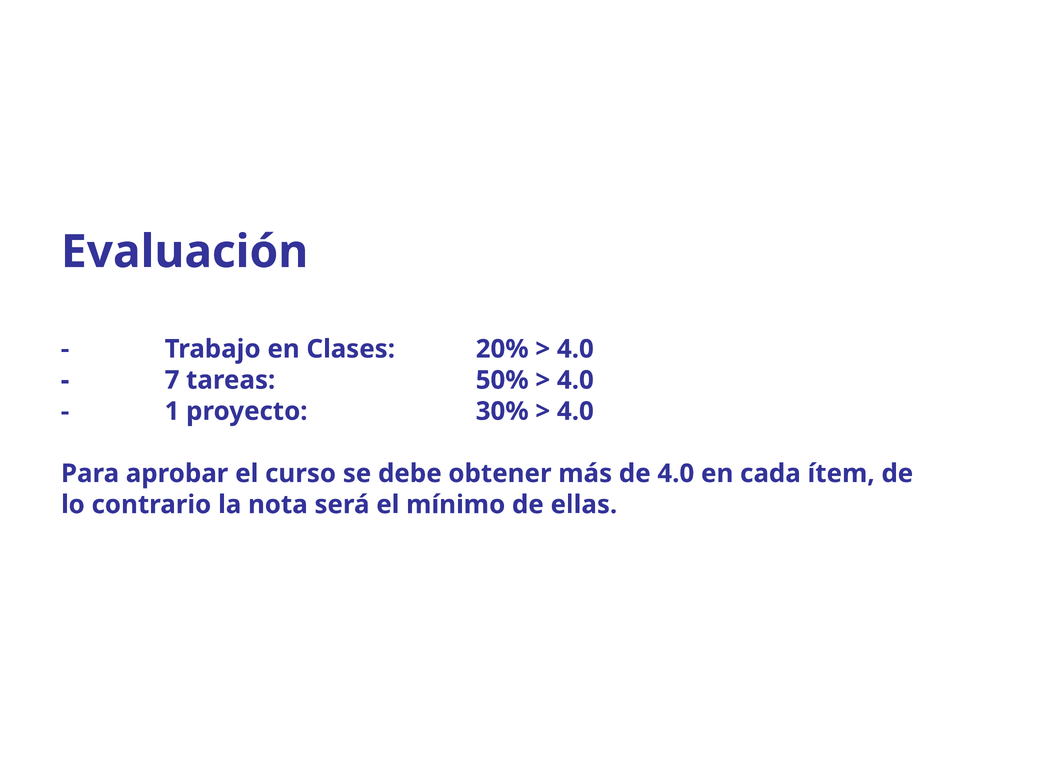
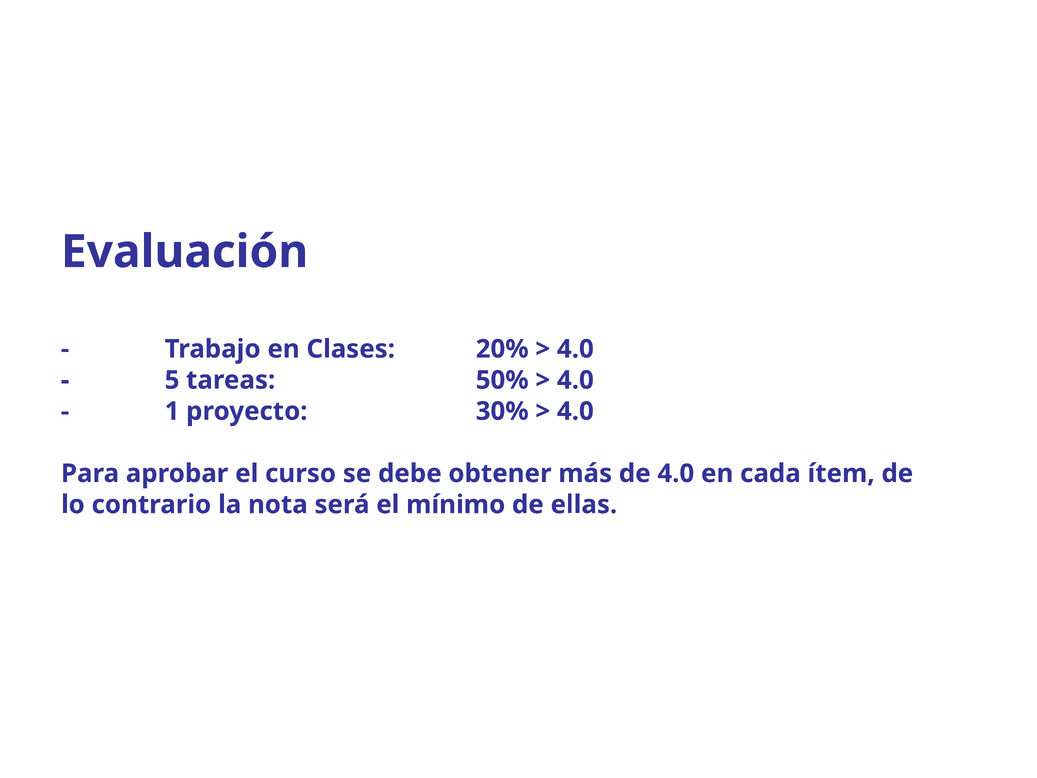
7: 7 -> 5
